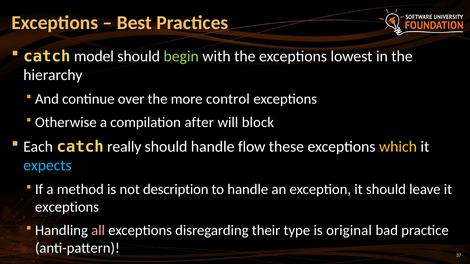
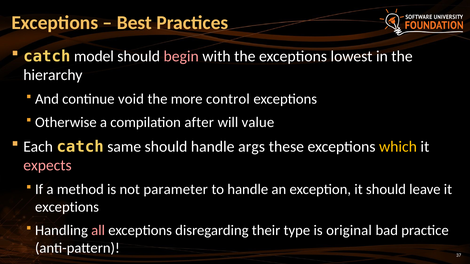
begin colour: light green -> pink
over: over -> void
block: block -> value
really: really -> same
flow: flow -> args
expects colour: light blue -> pink
description: description -> parameter
